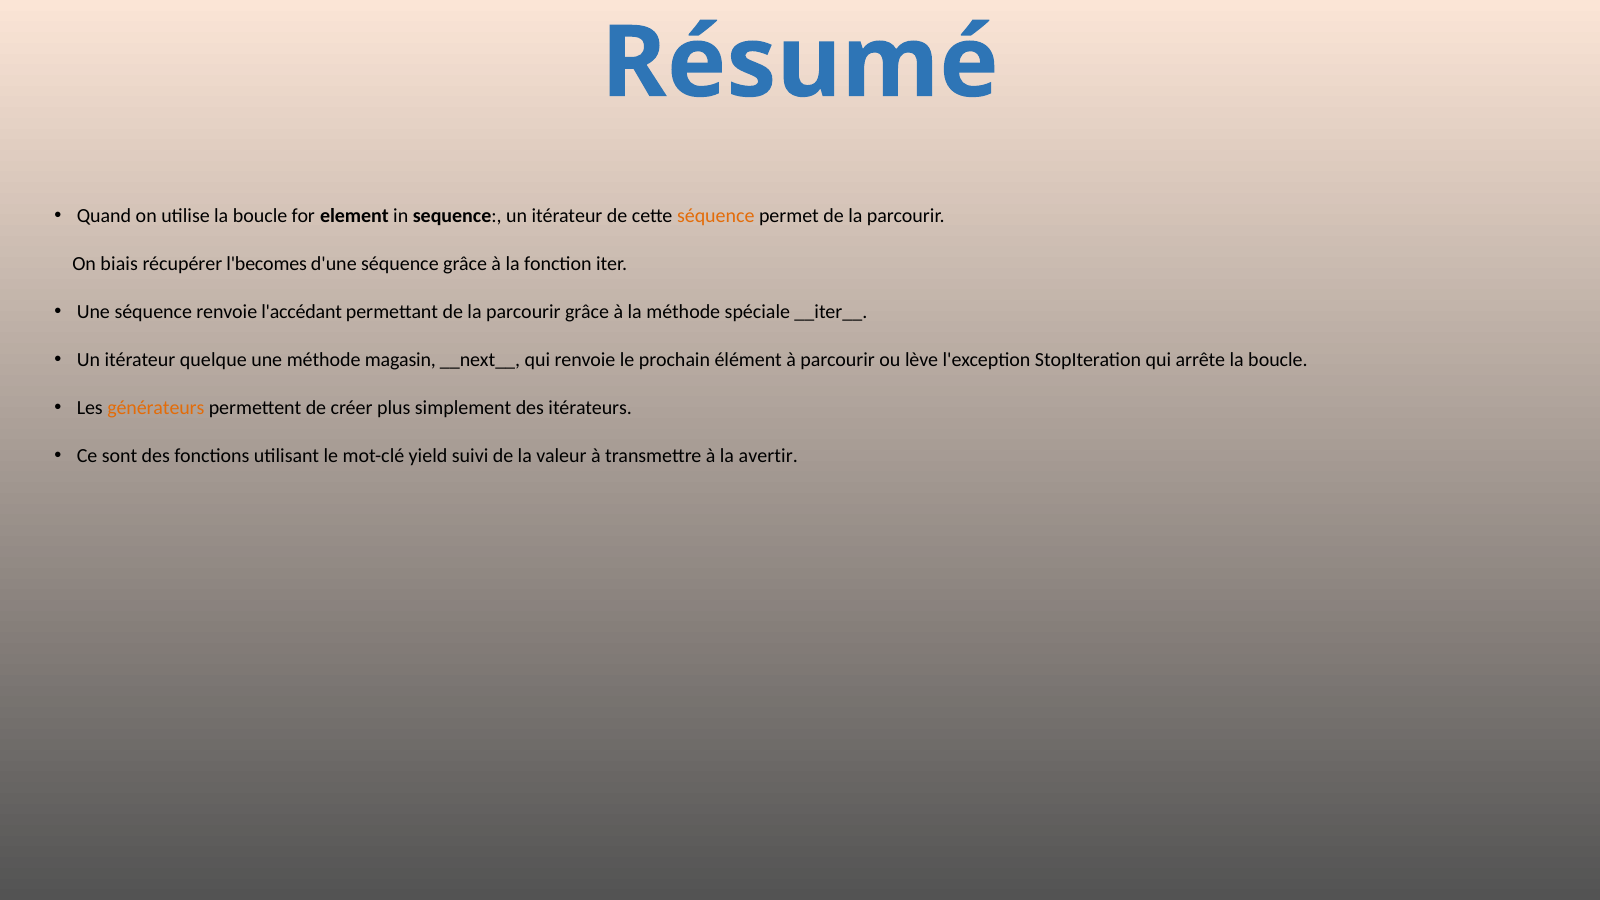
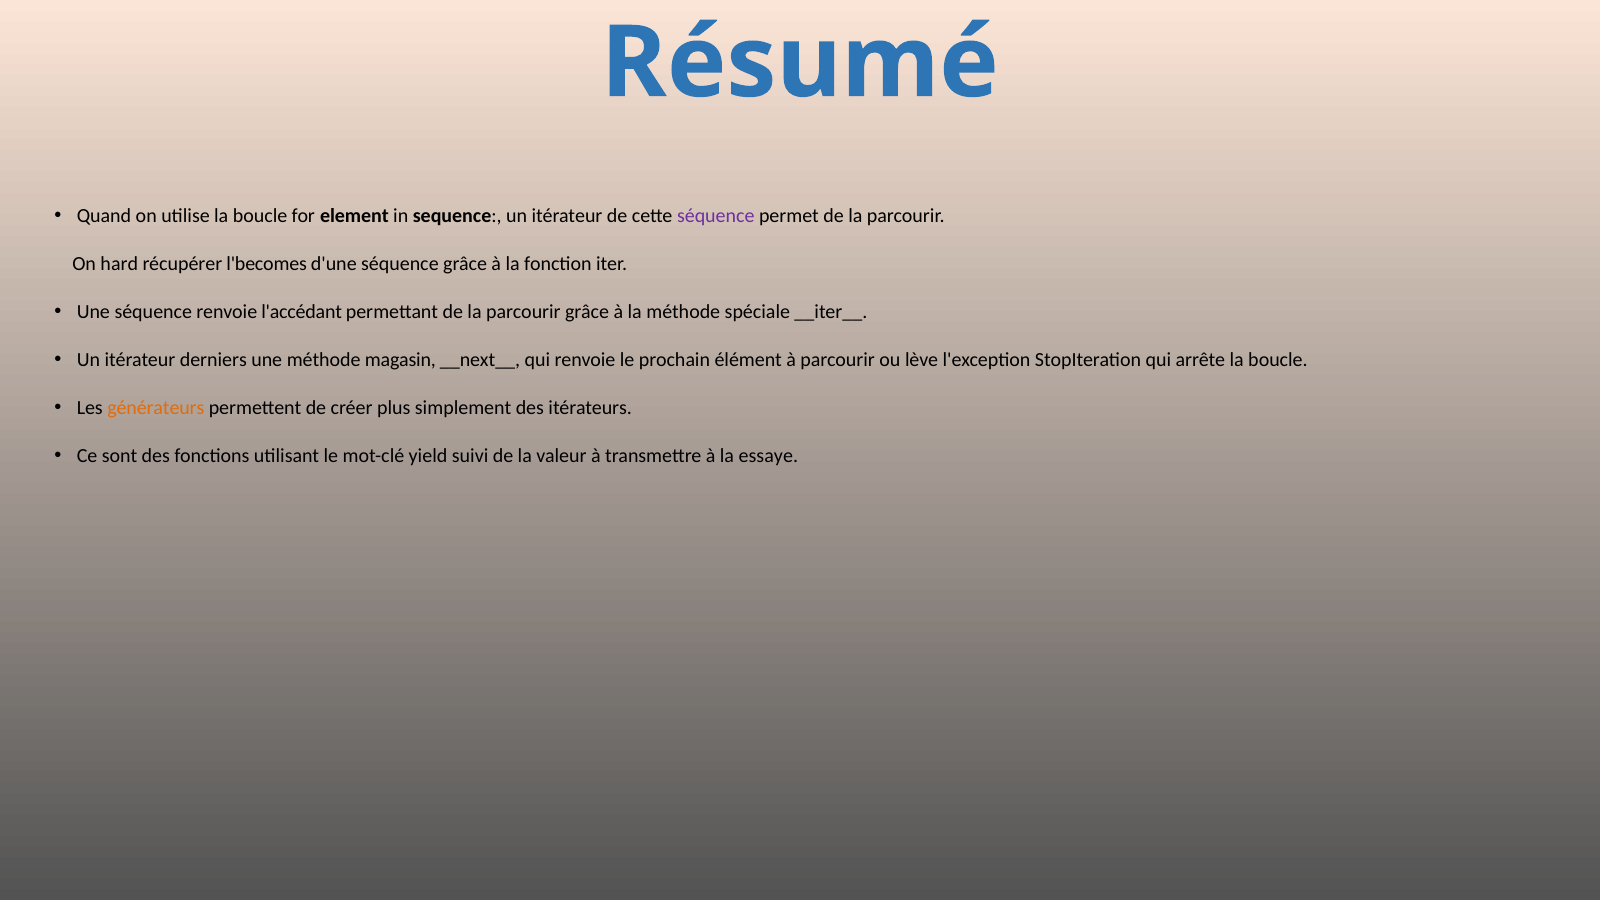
séquence at (716, 216) colour: orange -> purple
biais: biais -> hard
quelque: quelque -> derniers
avertir: avertir -> essaye
